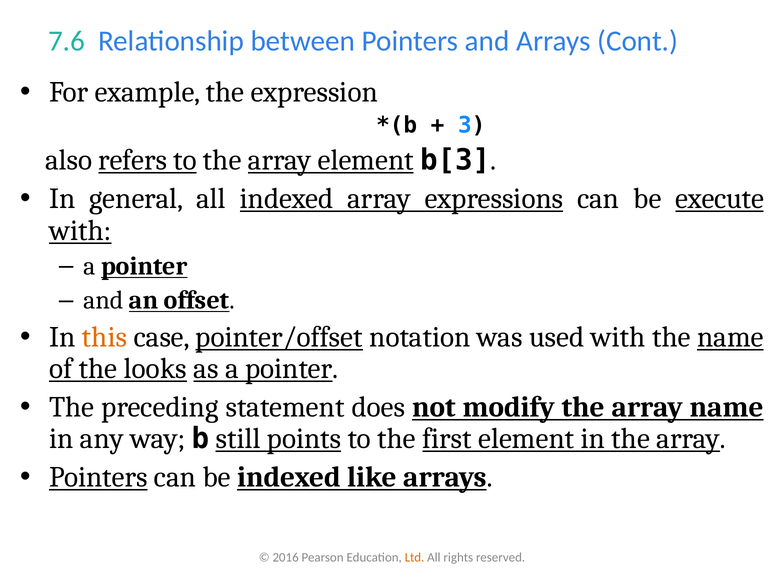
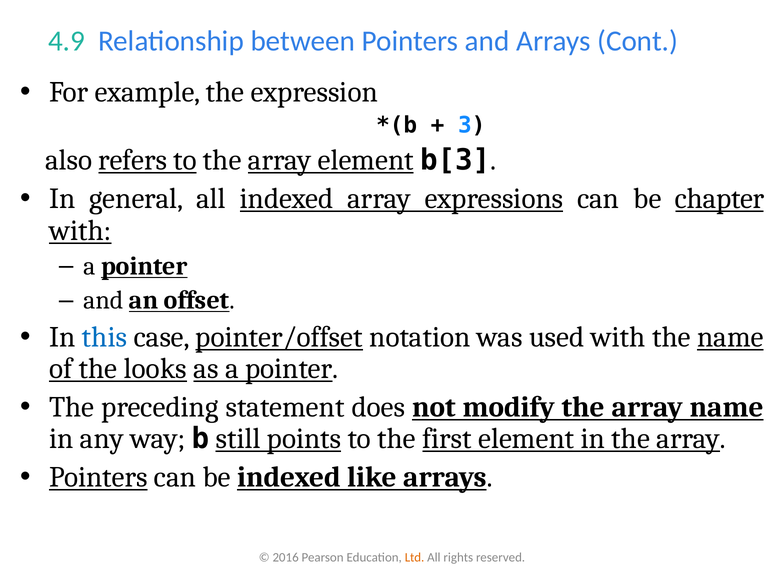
7.6: 7.6 -> 4.9
execute: execute -> chapter
this colour: orange -> blue
